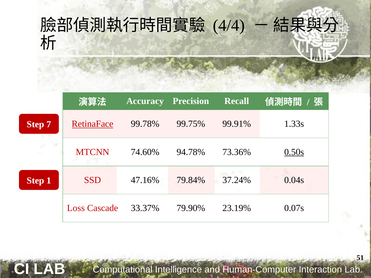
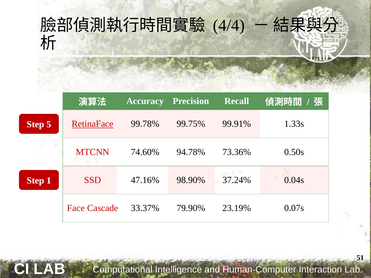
7: 7 -> 5
0.50s underline: present -> none
79.84%: 79.84% -> 98.90%
Loss: Loss -> Face
